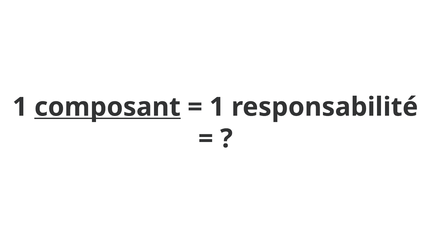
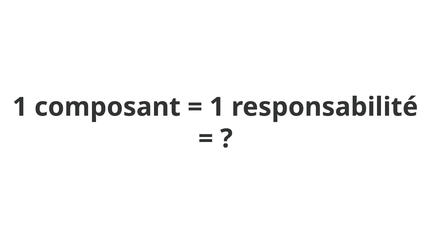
composant underline: present -> none
